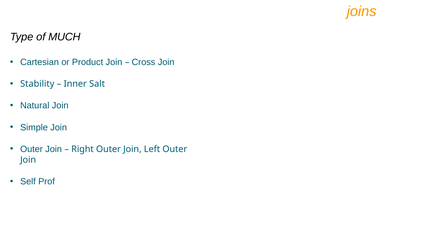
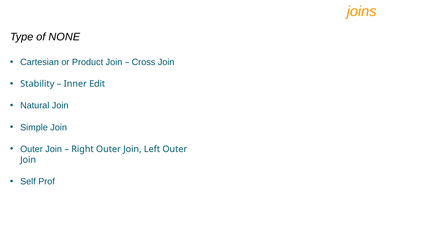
MUCH: MUCH -> NONE
Salt: Salt -> Edit
